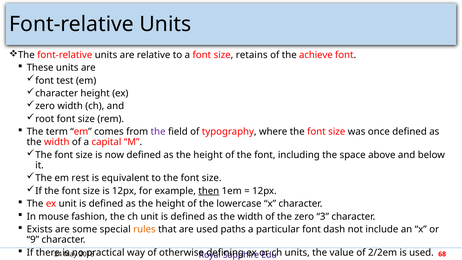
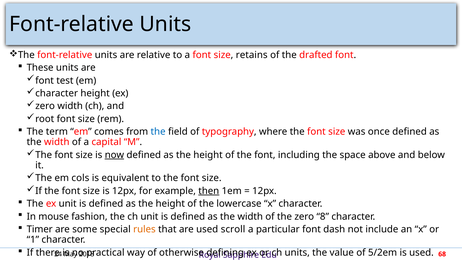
achieve: achieve -> drafted
the at (158, 132) colour: purple -> blue
now underline: none -> present
rest: rest -> cols
3: 3 -> 8
Exists: Exists -> Timer
paths: paths -> scroll
9: 9 -> 1
2/2em: 2/2em -> 5/2em
